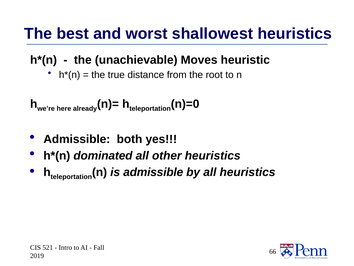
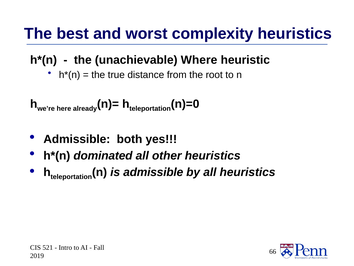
shallowest: shallowest -> complexity
Moves: Moves -> Where
